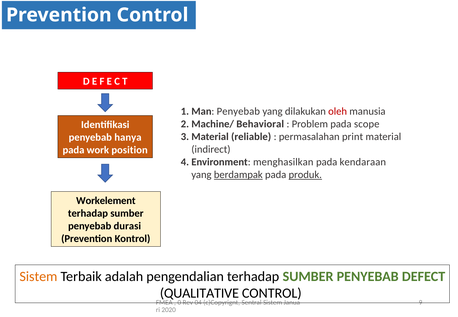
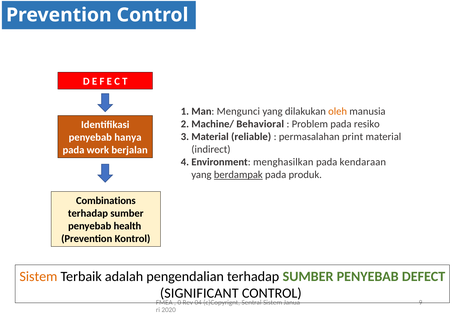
Penyebab at (238, 111): Penyebab -> Mengunci
oleh colour: red -> orange
scope: scope -> resiko
position: position -> berjalan
produk underline: present -> none
Workelement: Workelement -> Combinations
durasi: durasi -> health
QUALITATIVE: QUALITATIVE -> SIGNIFICANT
